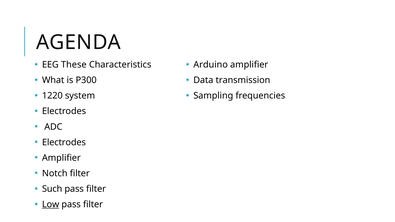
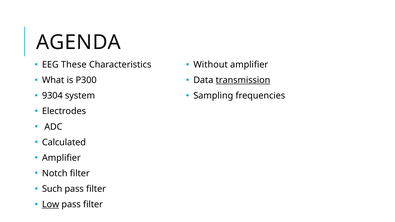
Arduino: Arduino -> Without
transmission underline: none -> present
1220: 1220 -> 9304
Electrodes at (64, 142): Electrodes -> Calculated
